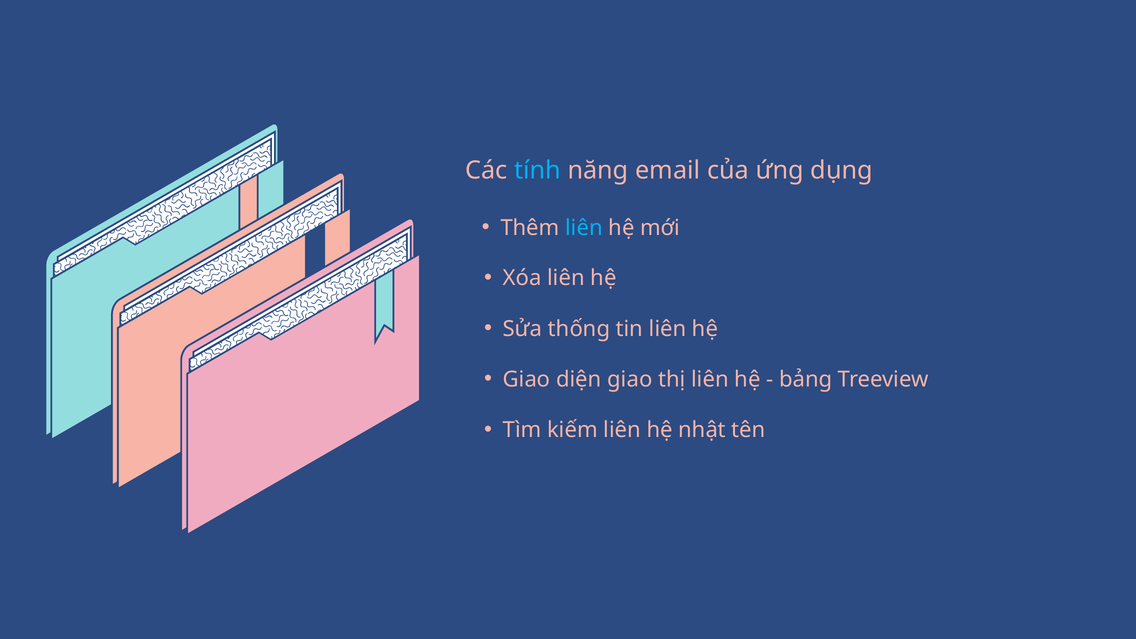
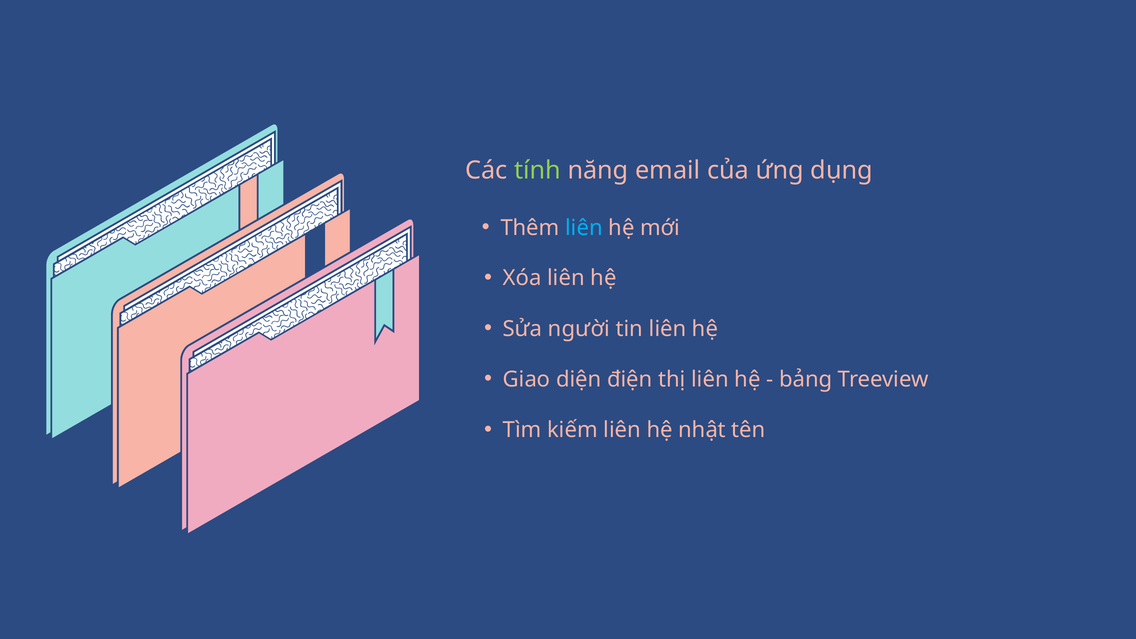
tính colour: light blue -> light green
thống: thống -> người
diện giao: giao -> điện
